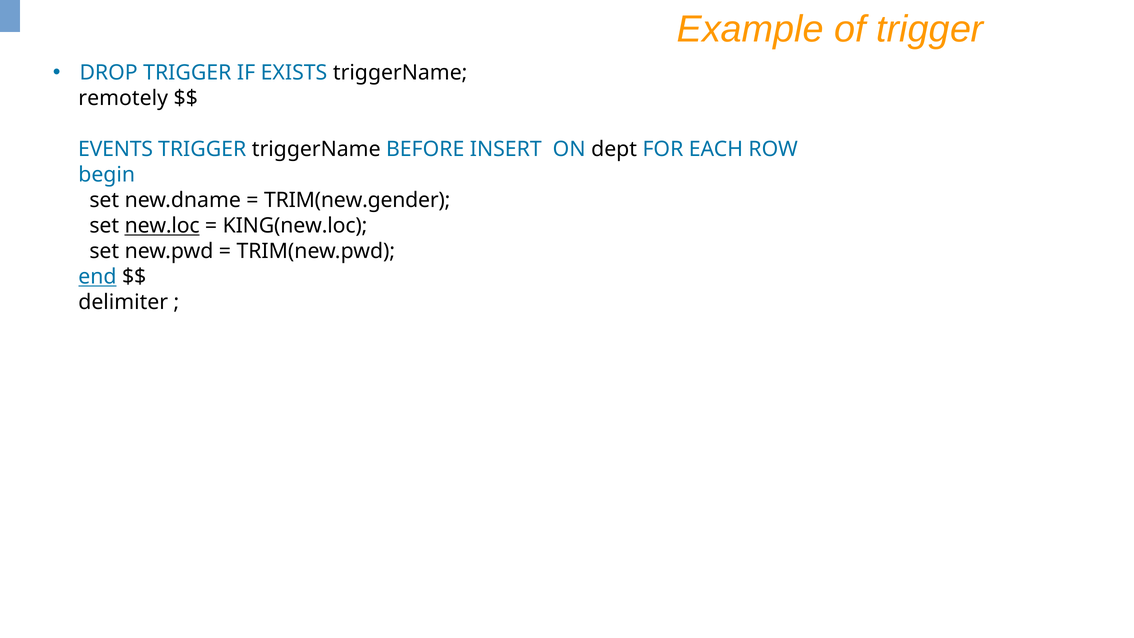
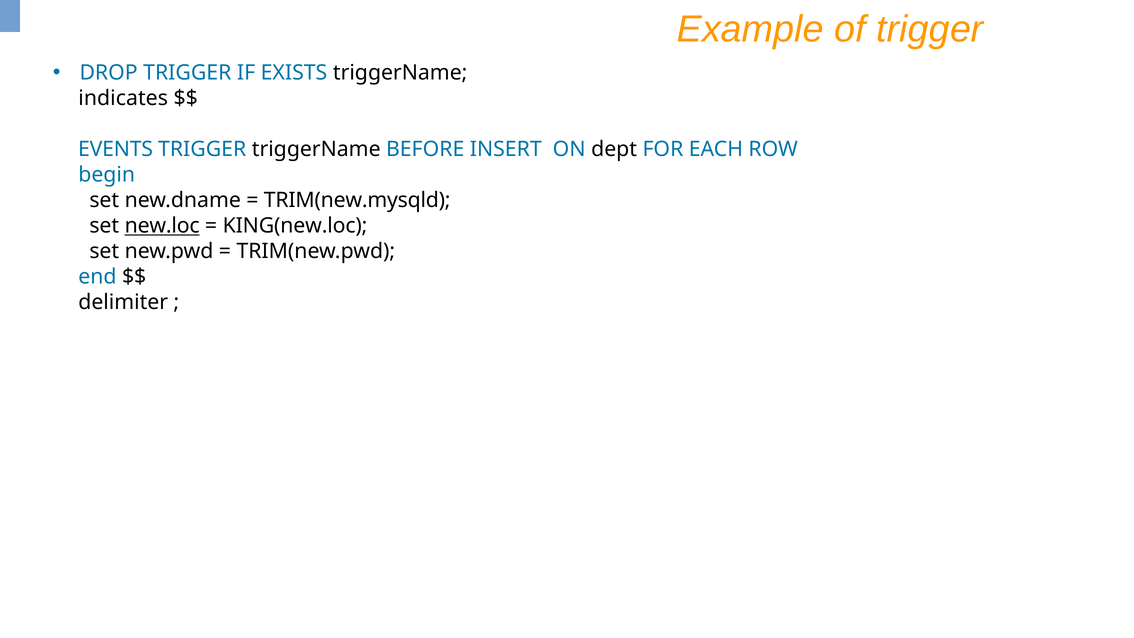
remotely: remotely -> indicates
TRIM(new.gender: TRIM(new.gender -> TRIM(new.mysqld
end underline: present -> none
